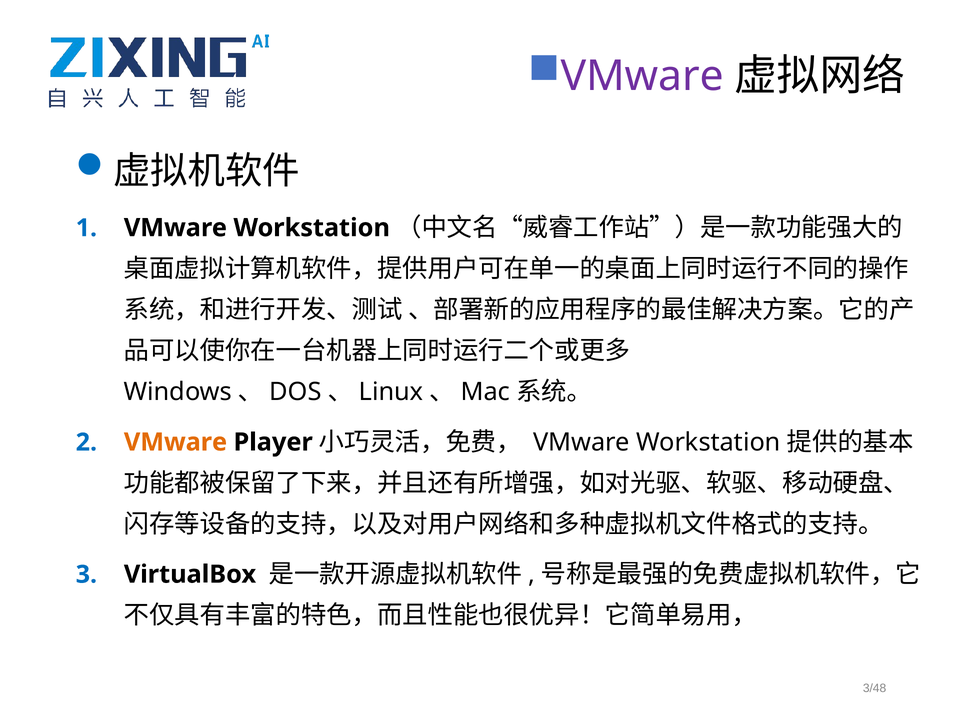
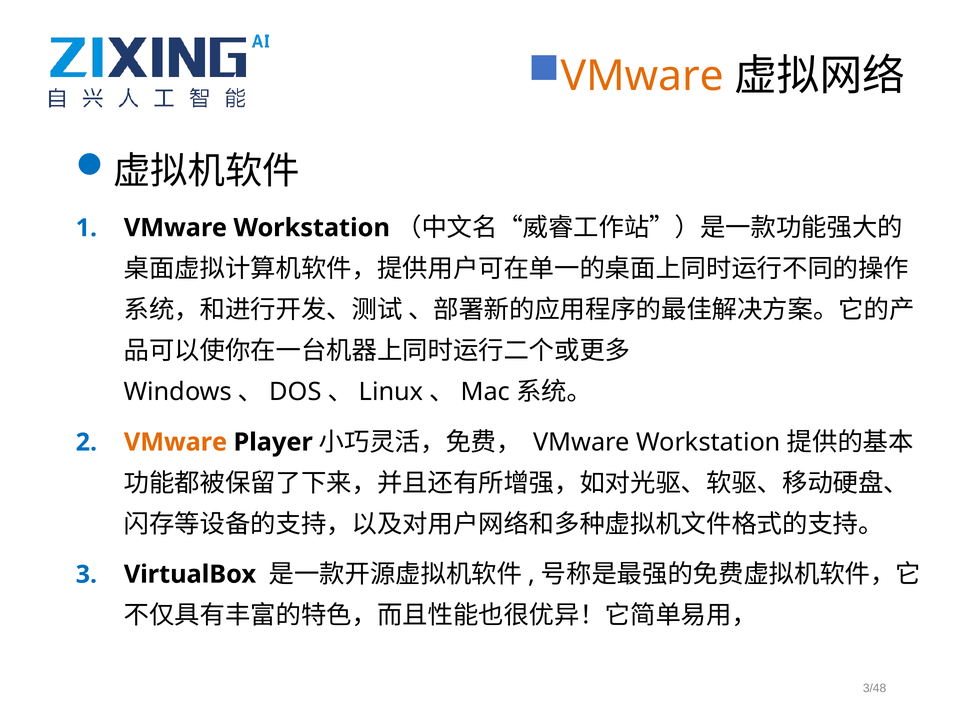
VMware at (642, 76) colour: purple -> orange
